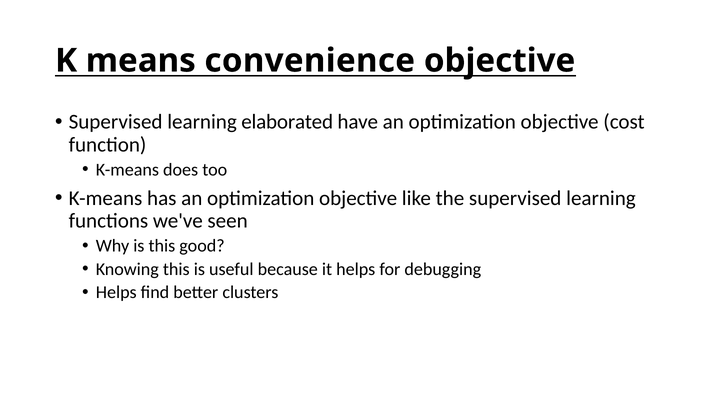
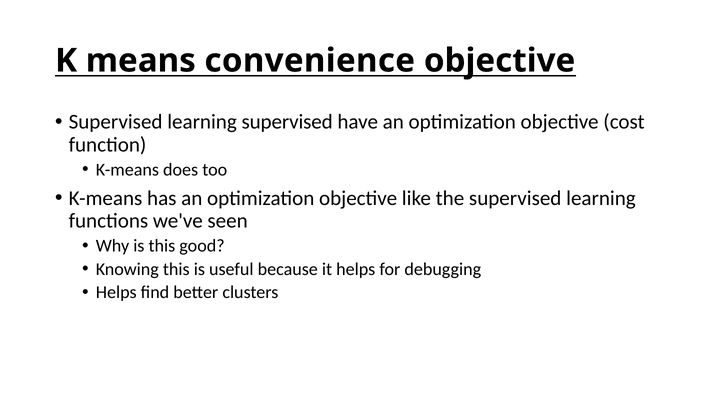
learning elaborated: elaborated -> supervised
